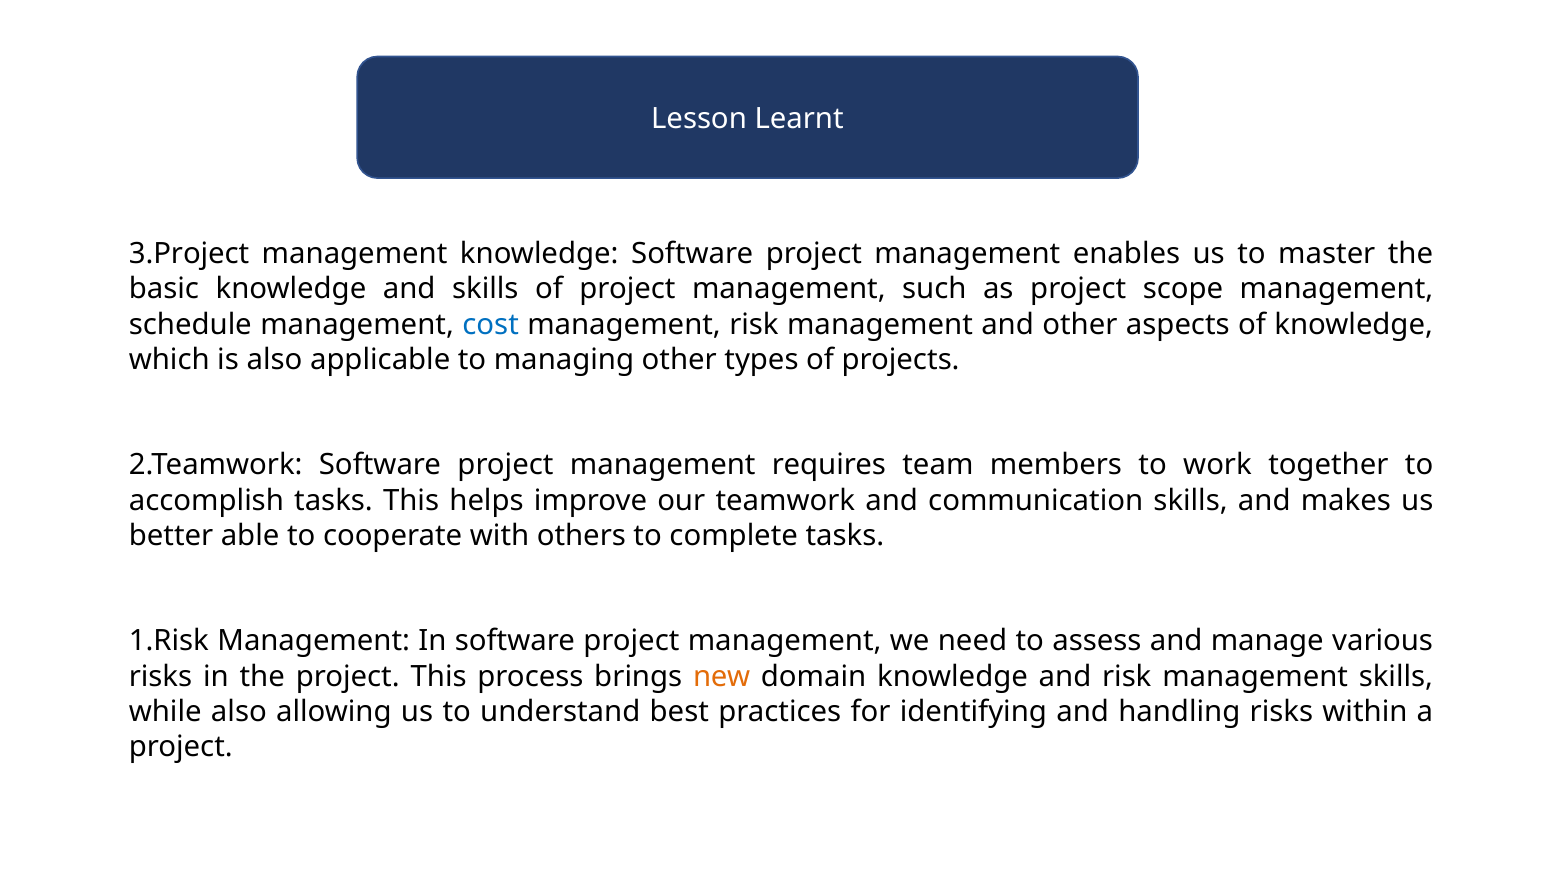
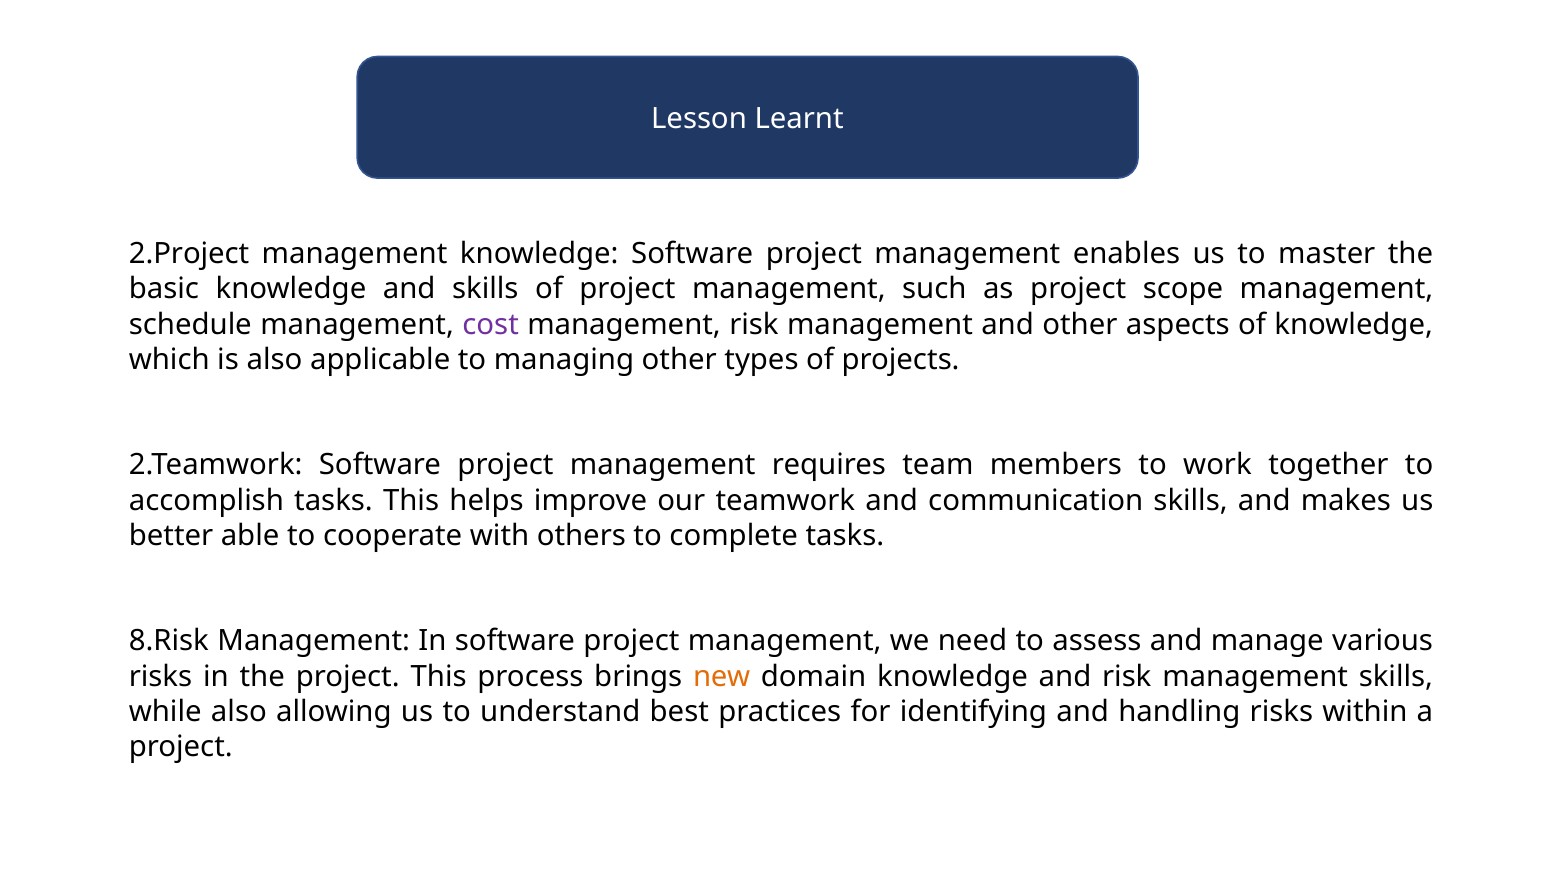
3.Project: 3.Project -> 2.Project
cost colour: blue -> purple
1.Risk: 1.Risk -> 8.Risk
